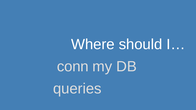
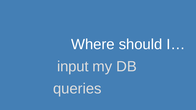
conn: conn -> input
